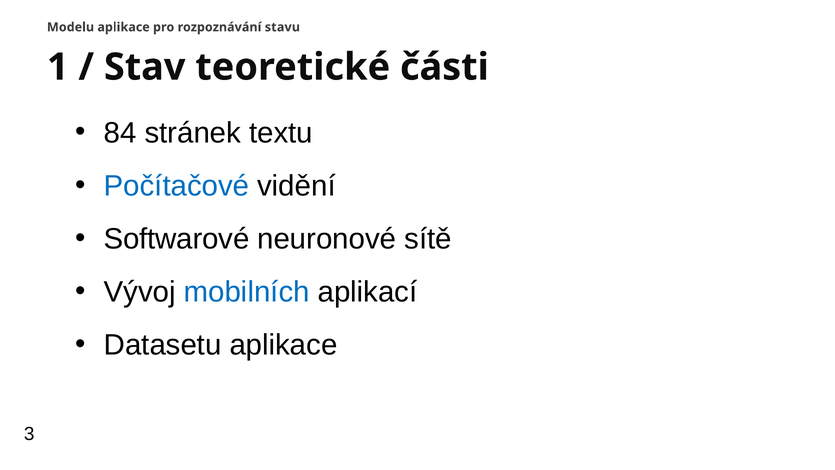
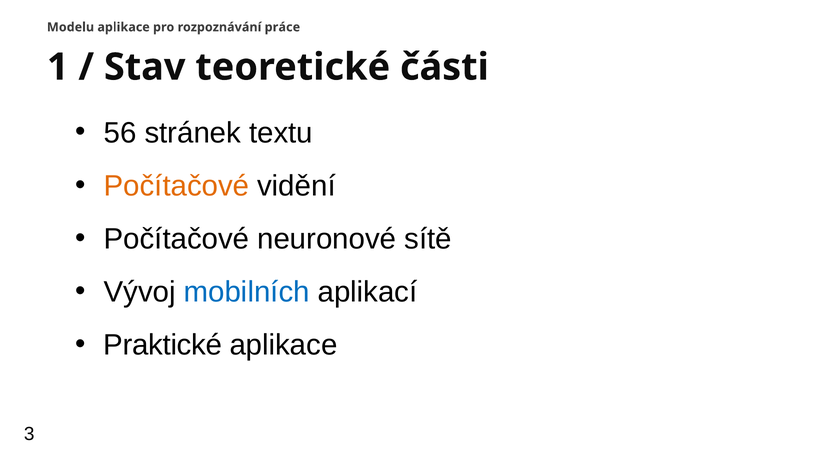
stavu: stavu -> práce
84: 84 -> 56
Počítačové at (177, 186) colour: blue -> orange
Softwarové at (177, 239): Softwarové -> Počítačové
Datasetu: Datasetu -> Praktické
